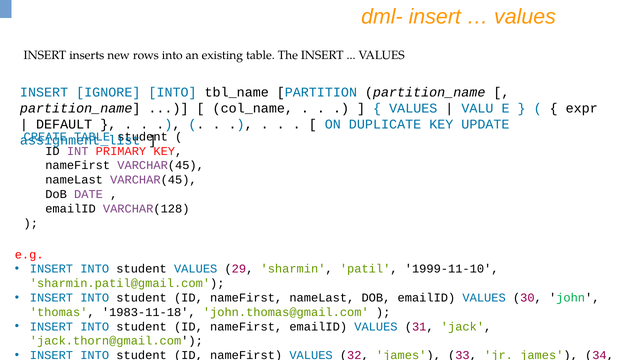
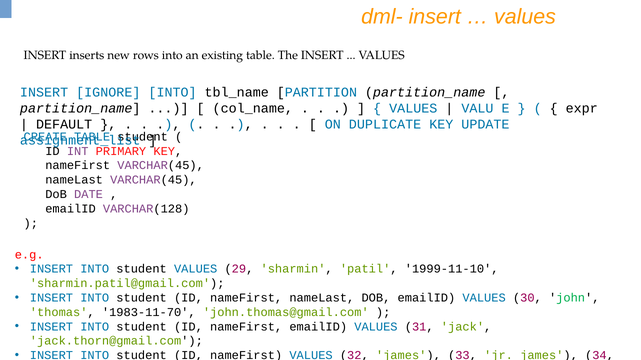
1983-11-18: 1983-11-18 -> 1983-11-70
